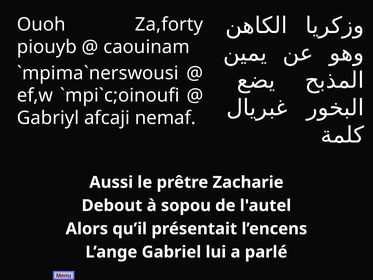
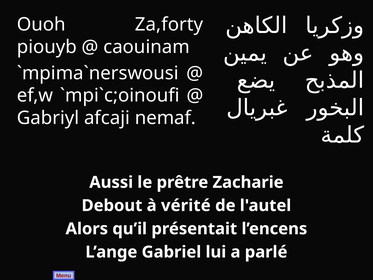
sopou: sopou -> vérité
